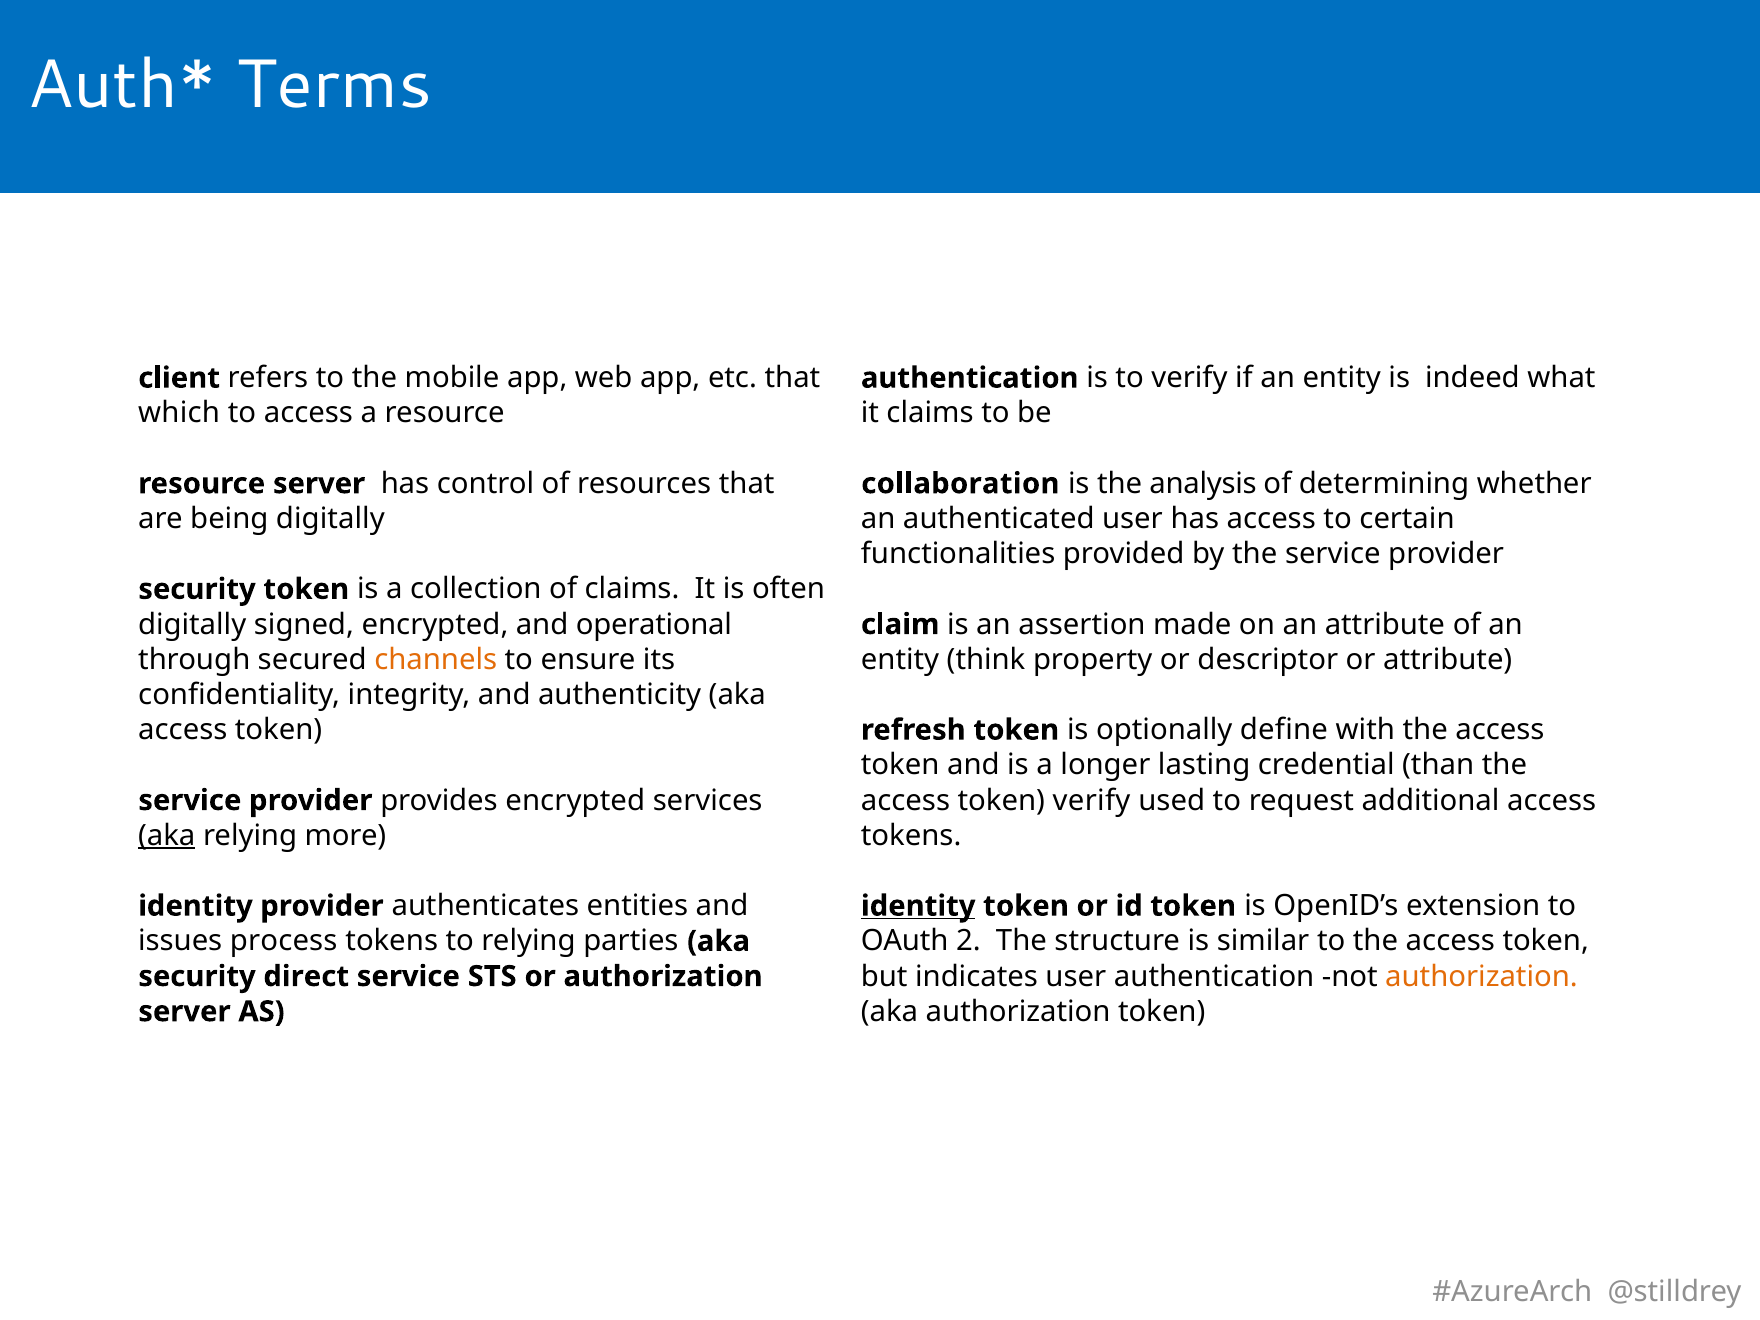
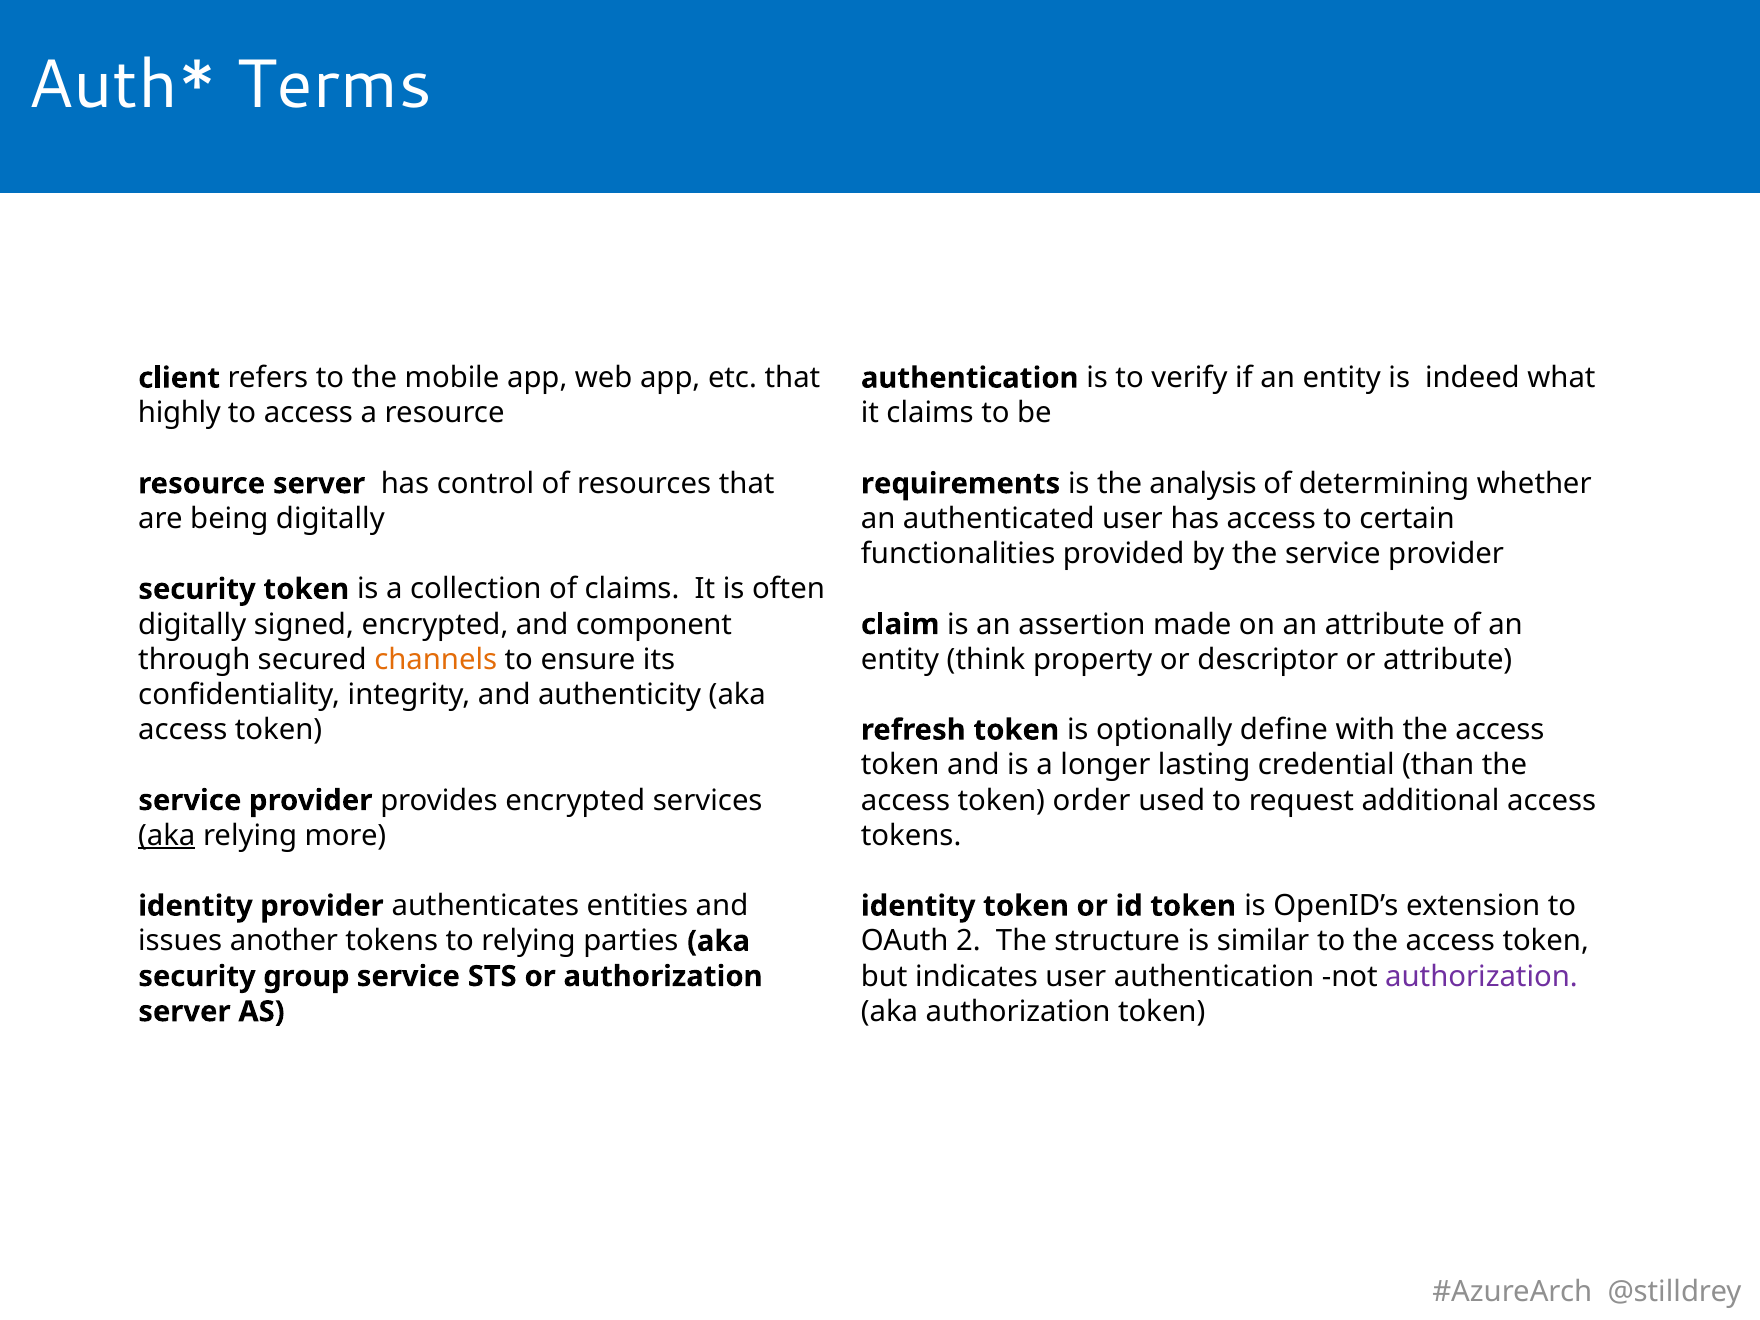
which: which -> highly
collaboration: collaboration -> requirements
operational: operational -> component
token verify: verify -> order
identity at (918, 906) underline: present -> none
process: process -> another
authorization at (1482, 976) colour: orange -> purple
direct: direct -> group
